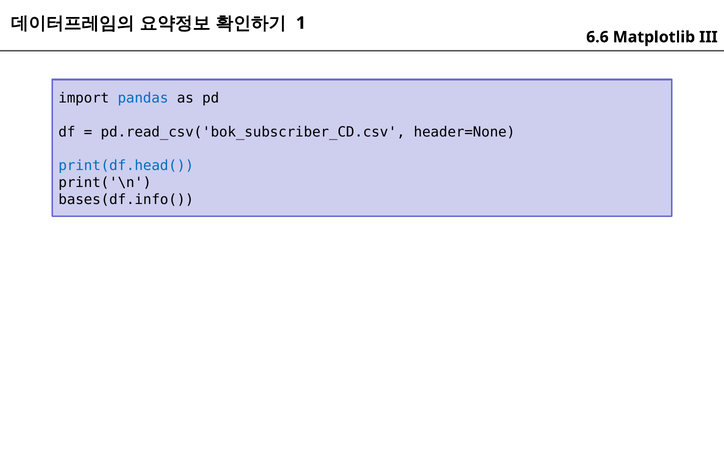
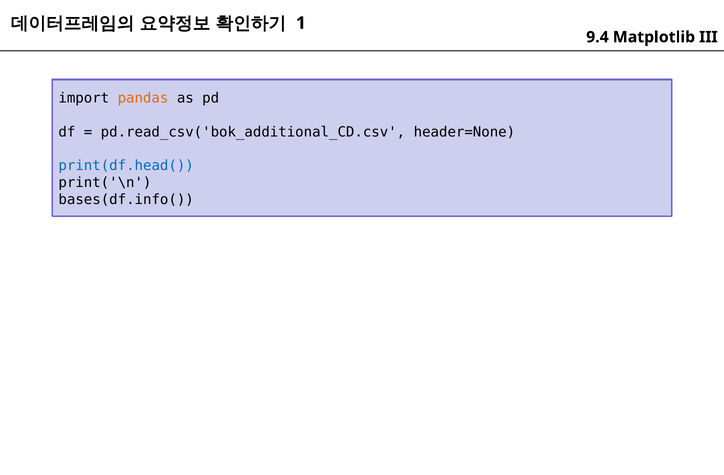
6.6: 6.6 -> 9.4
pandas colour: blue -> orange
pd.read_csv('bok_subscriber_CD.csv: pd.read_csv('bok_subscriber_CD.csv -> pd.read_csv('bok_additional_CD.csv
